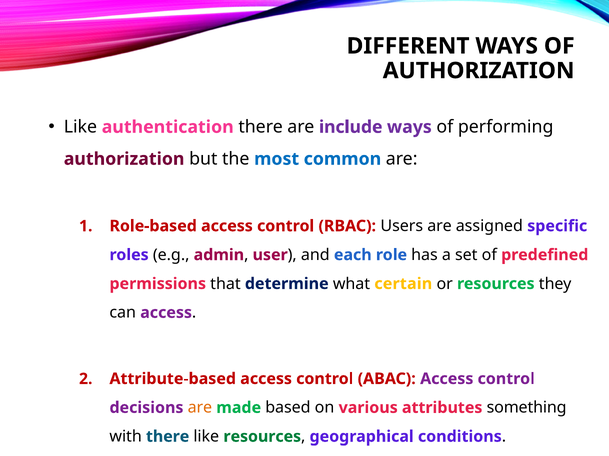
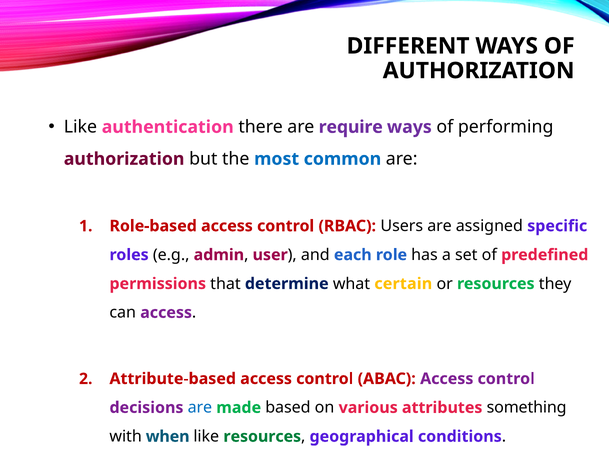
include: include -> require
are at (200, 408) colour: orange -> blue
with there: there -> when
